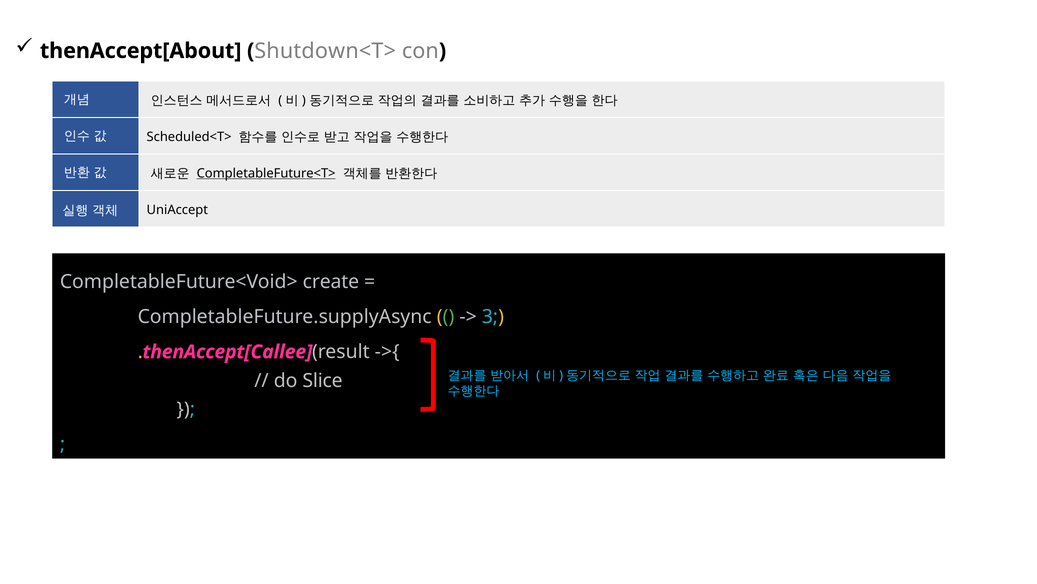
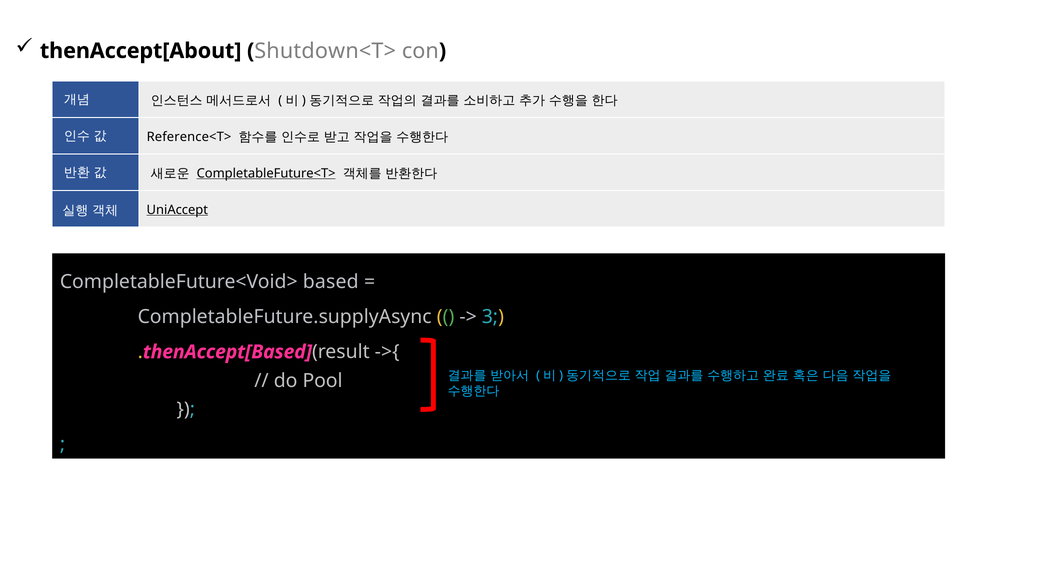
Scheduled<T>: Scheduled<T> -> Reference<T>
UniAccept underline: none -> present
create: create -> based
thenAccept[Callee: thenAccept[Callee -> thenAccept[Based
Slice: Slice -> Pool
